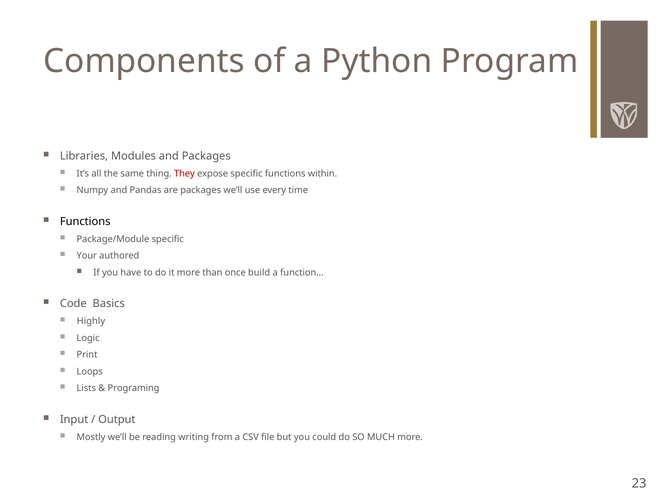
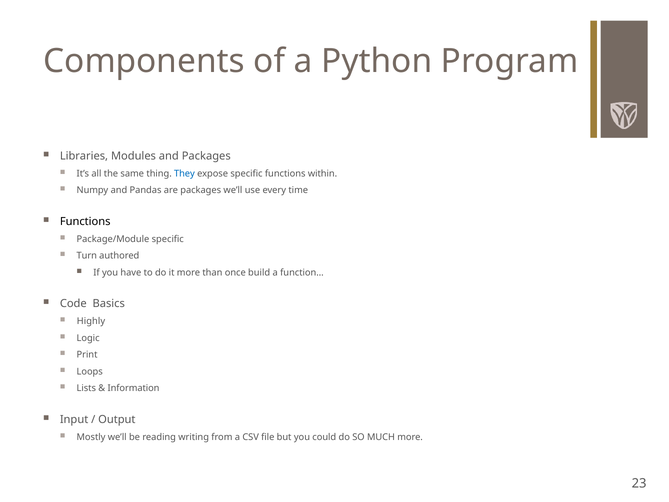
They colour: red -> blue
Your: Your -> Turn
Programing: Programing -> Information
